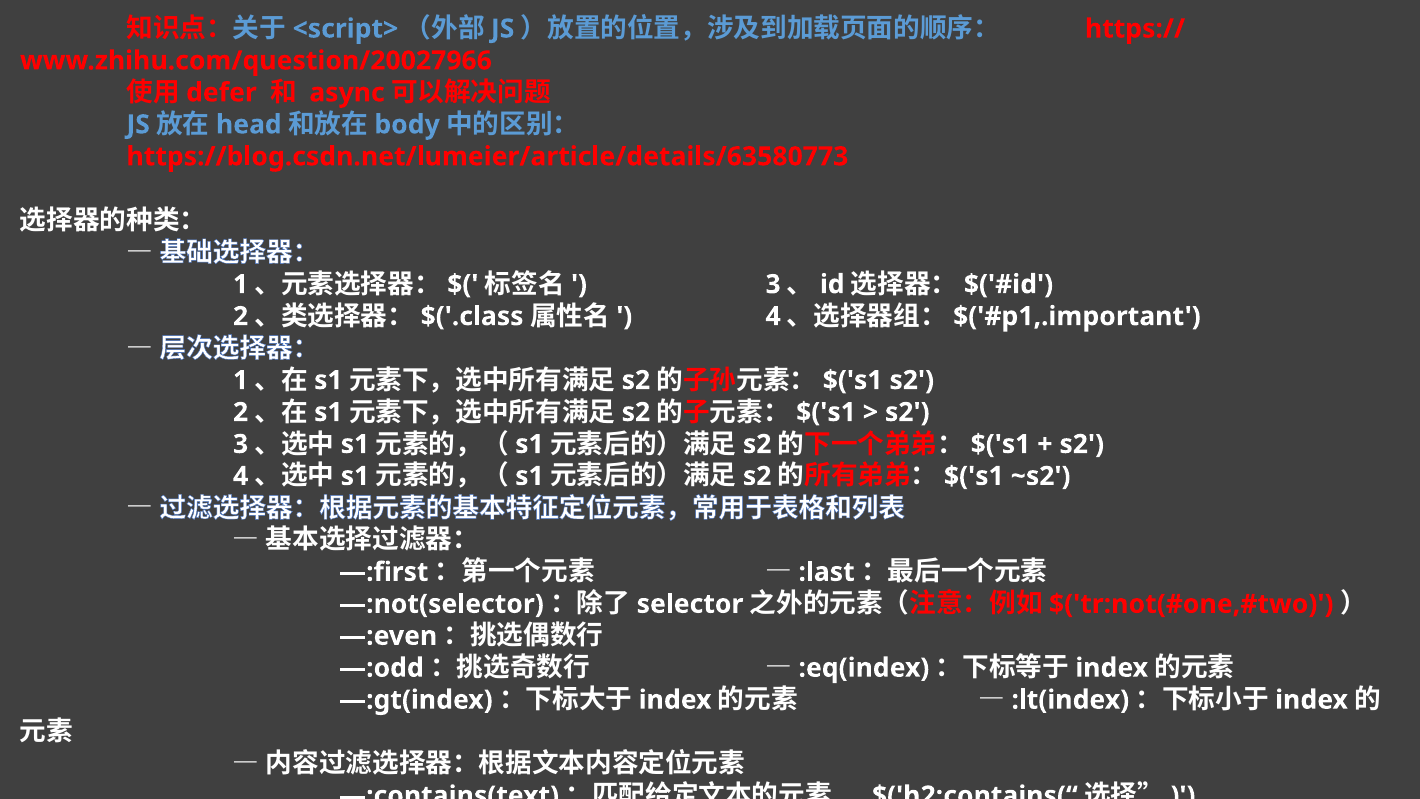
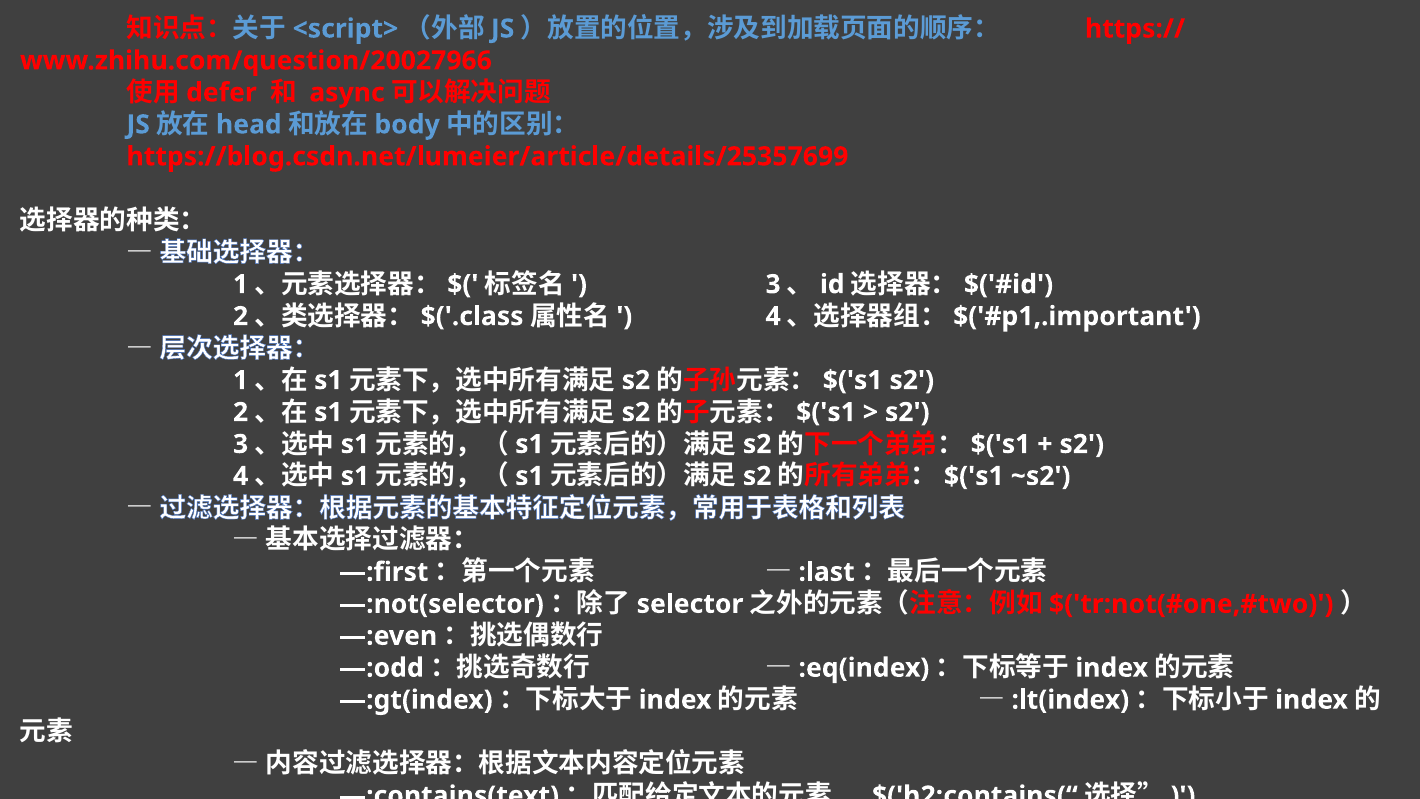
https://blog.csdn.net/lumeier/article/details/63580773: https://blog.csdn.net/lumeier/article/details/63580773 -> https://blog.csdn.net/lumeier/article/details/25357699
